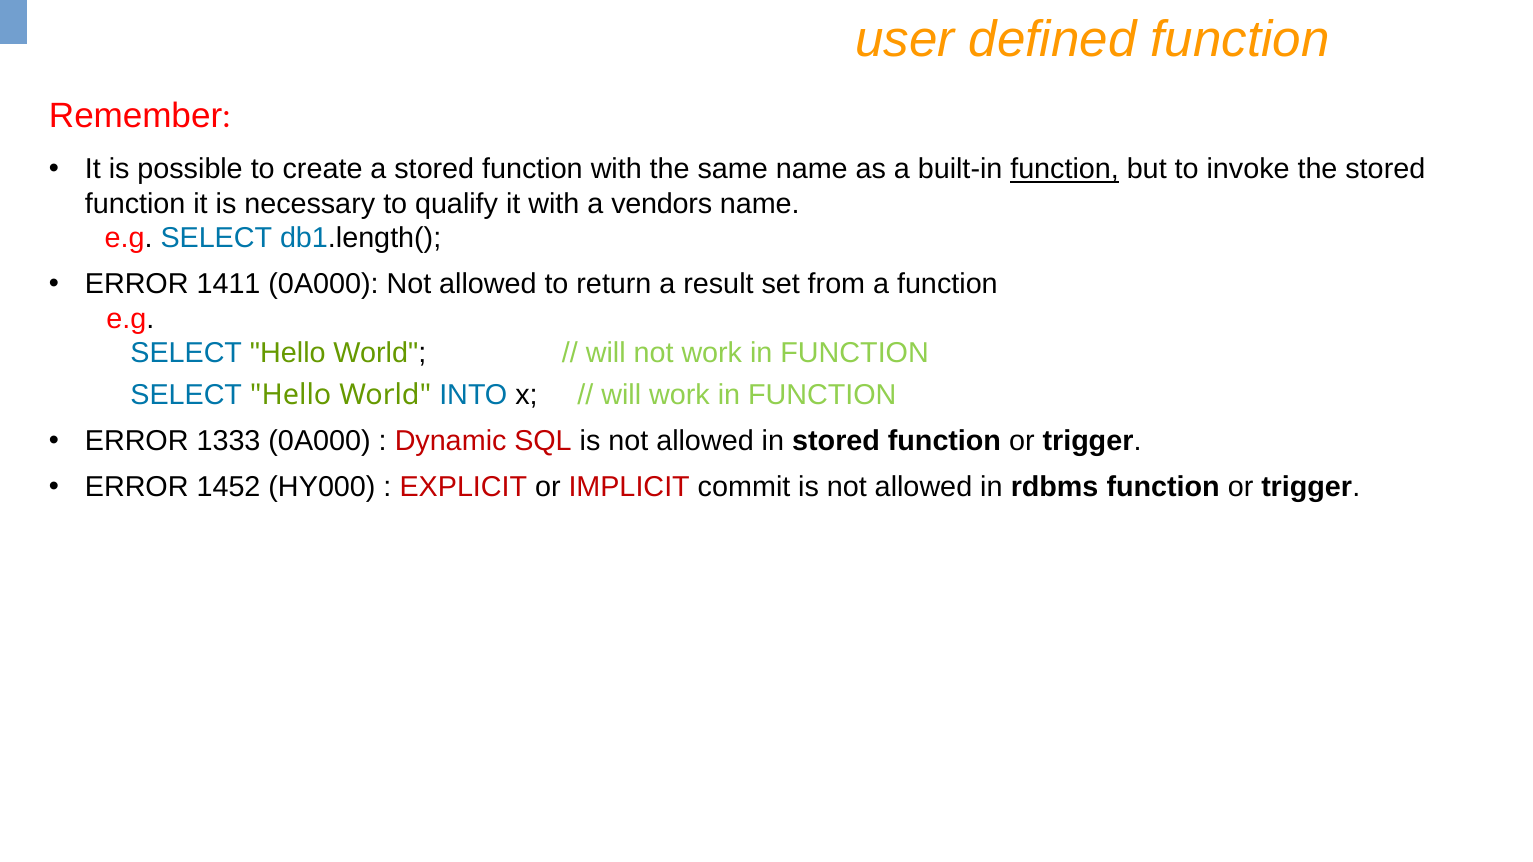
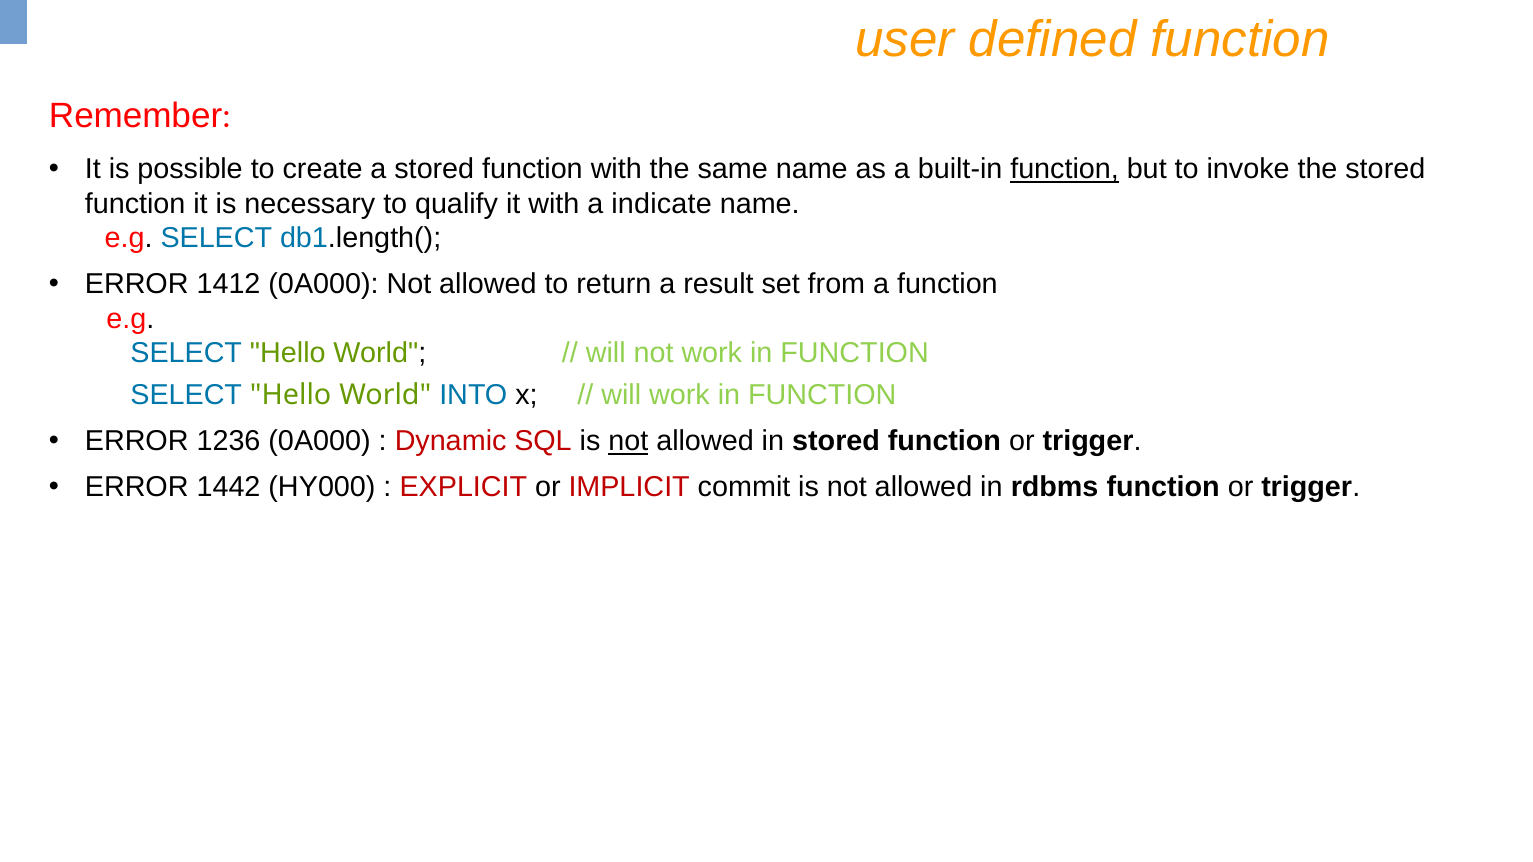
vendors: vendors -> indicate
1411: 1411 -> 1412
1333: 1333 -> 1236
not at (628, 441) underline: none -> present
1452: 1452 -> 1442
